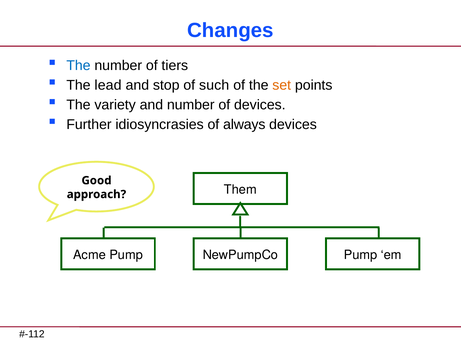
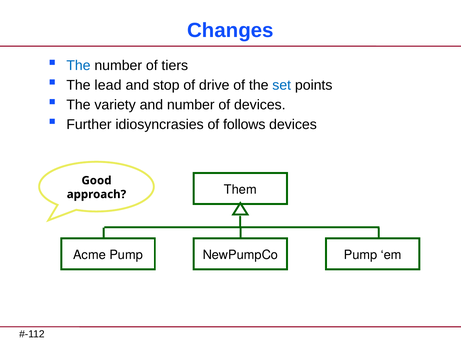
such: such -> drive
set colour: orange -> blue
always: always -> follows
